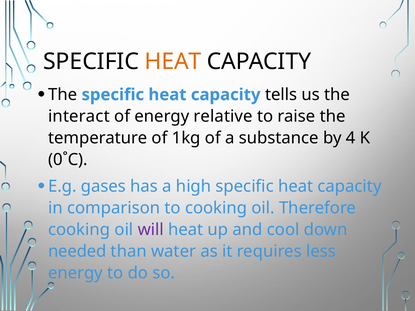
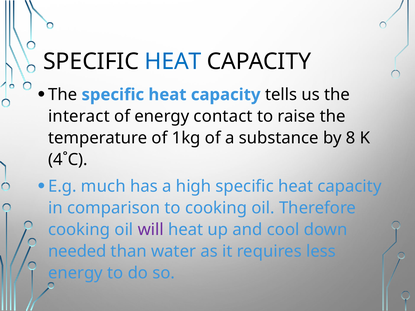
HEAT at (173, 61) colour: orange -> blue
relative: relative -> contact
4: 4 -> 8
0˚C: 0˚C -> 4˚C
gases: gases -> much
